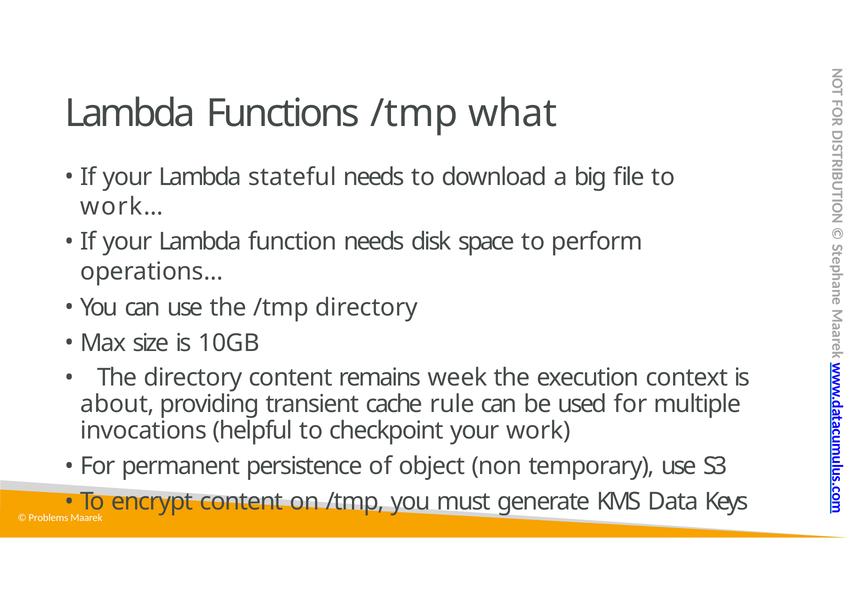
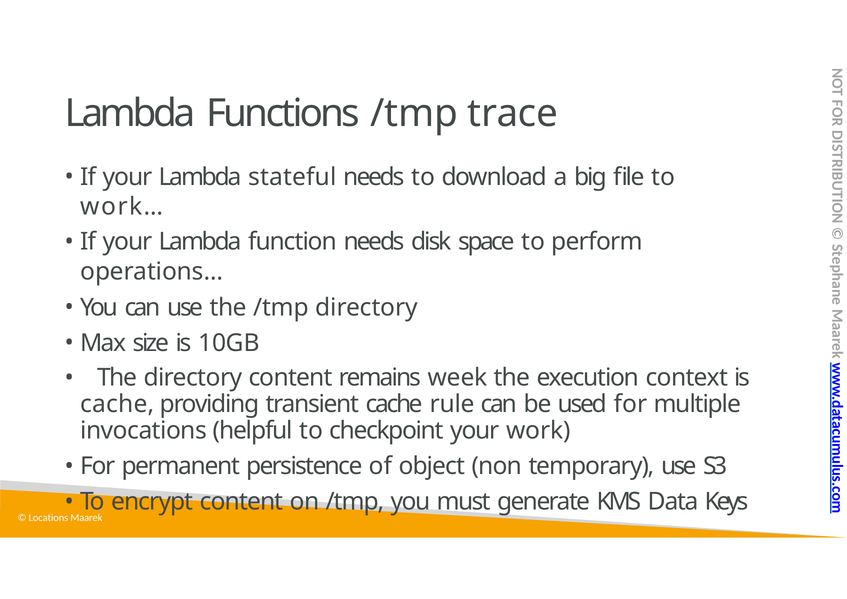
what: what -> trace
about at (117, 404): about -> cache
Problems: Problems -> Locations
